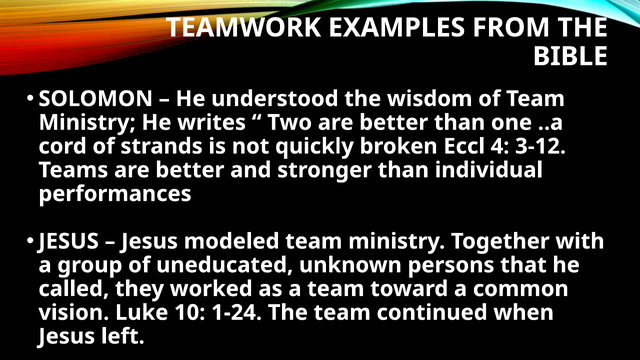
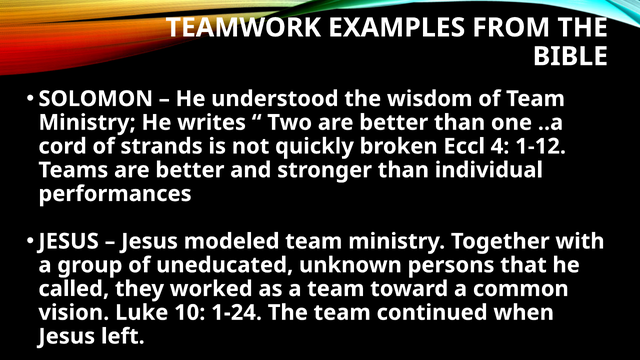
3-12: 3-12 -> 1-12
